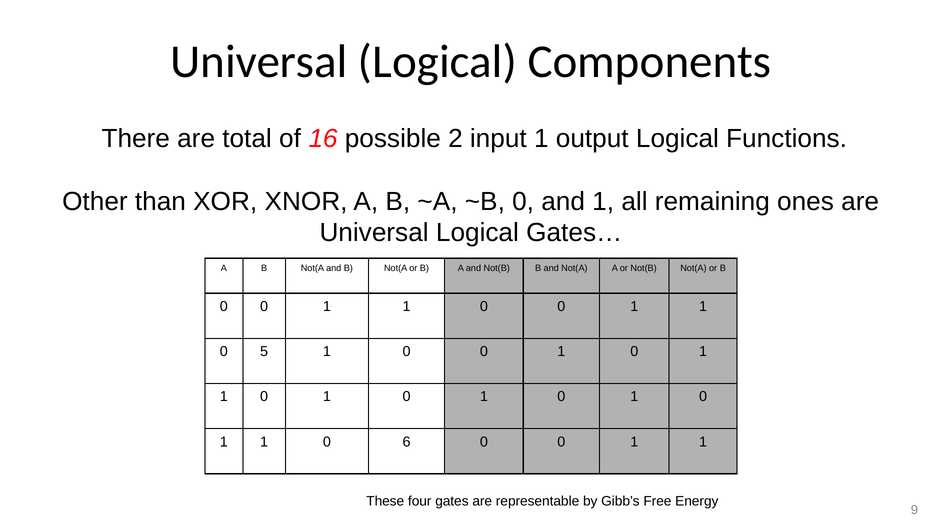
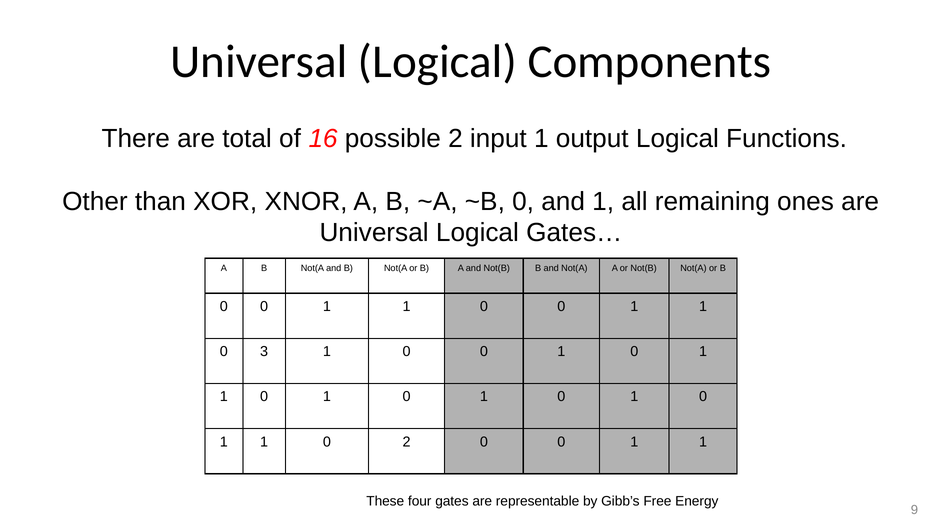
5: 5 -> 3
0 6: 6 -> 2
